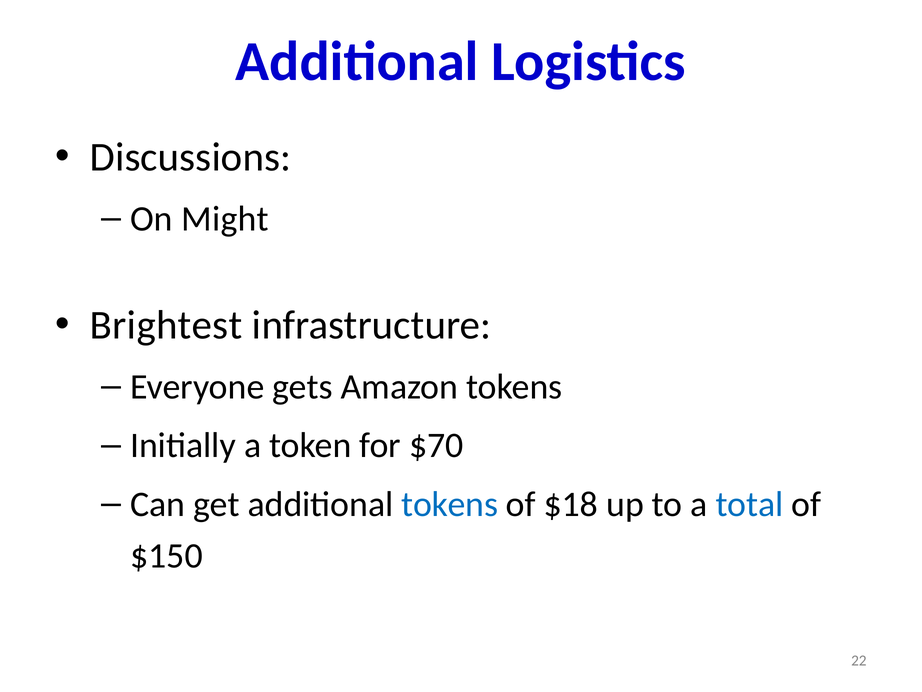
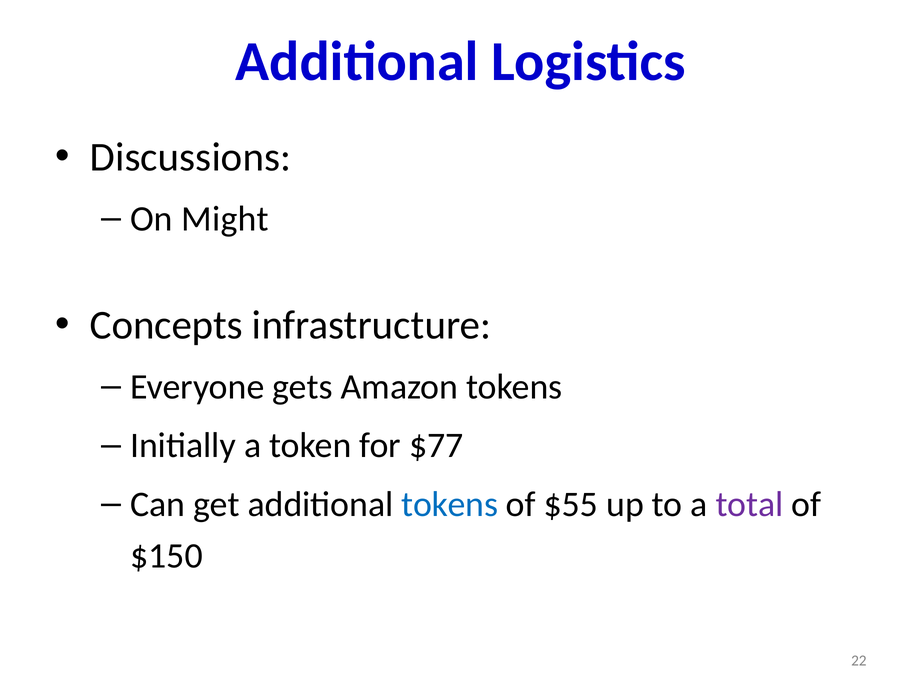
Brightest: Brightest -> Concepts
$70: $70 -> $77
$18: $18 -> $55
total colour: blue -> purple
